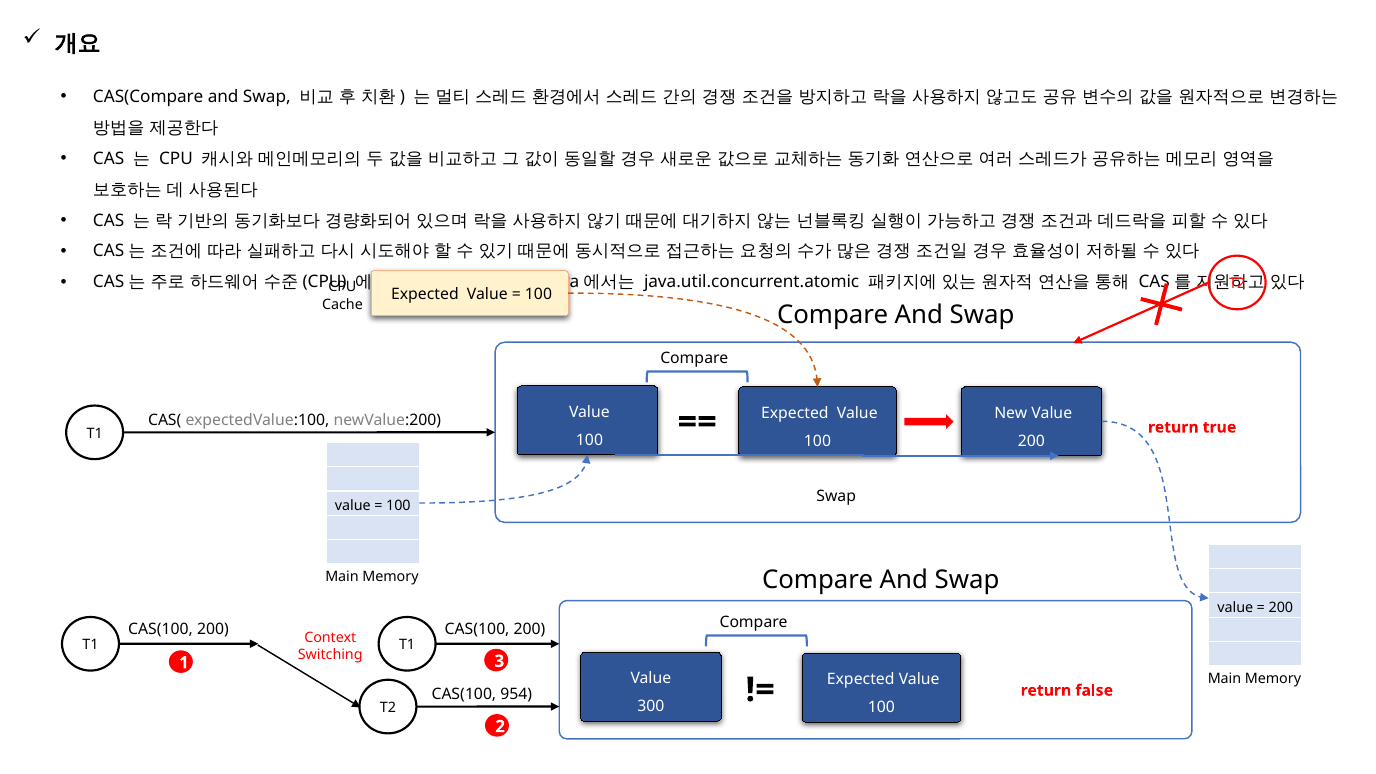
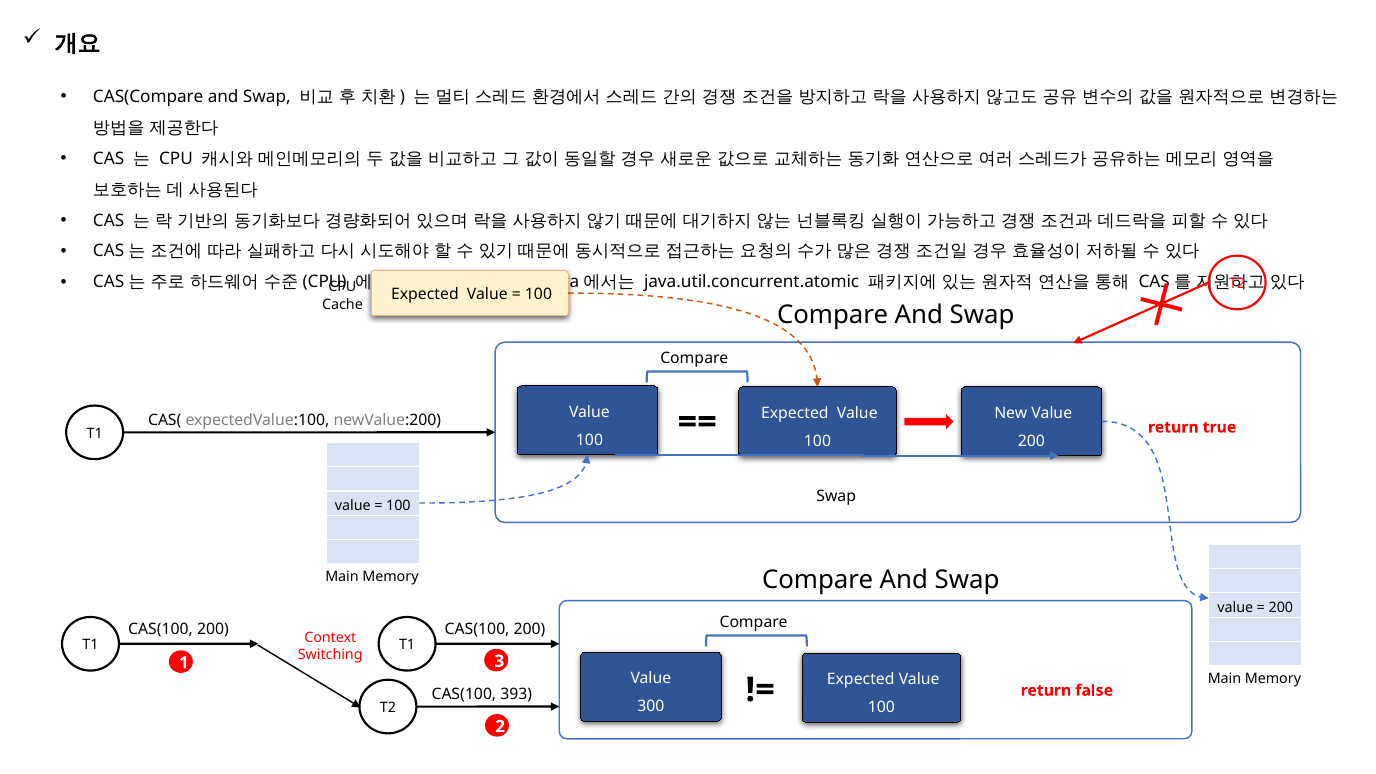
954: 954 -> 393
